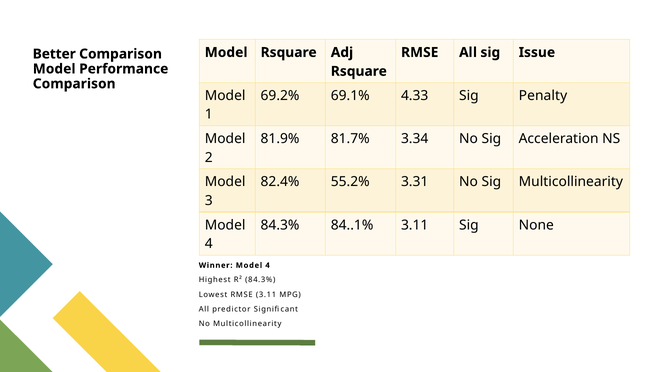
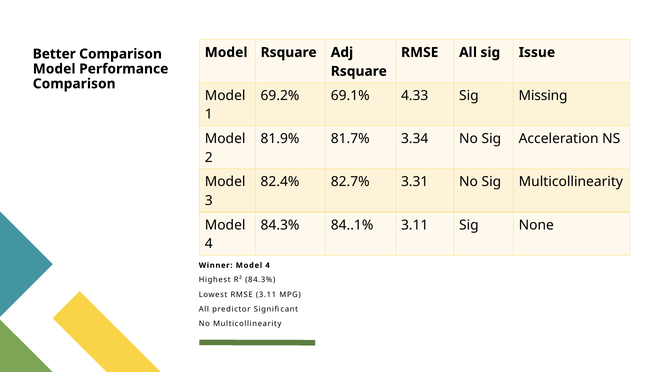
Penalty: Penalty -> Missing
55.2%: 55.2% -> 82.7%
